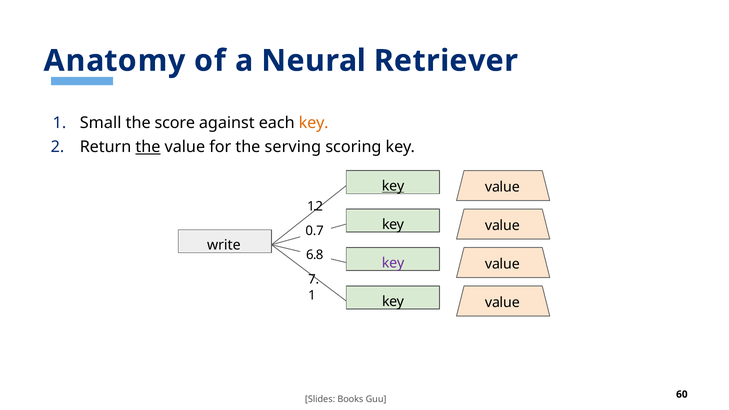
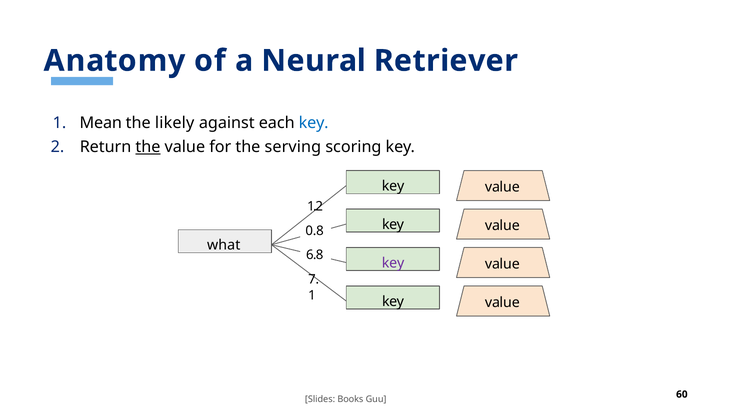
Small: Small -> Mean
score: score -> likely
key at (314, 123) colour: orange -> blue
key at (393, 186) underline: present -> none
0.7: 0.7 -> 0.8
write: write -> what
